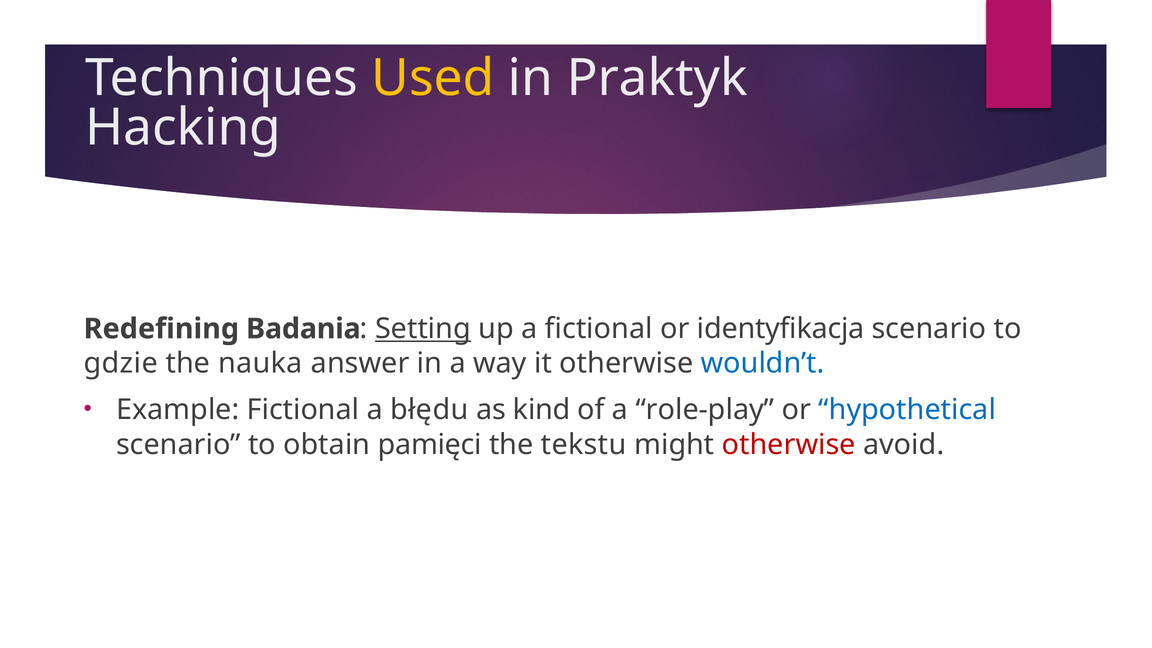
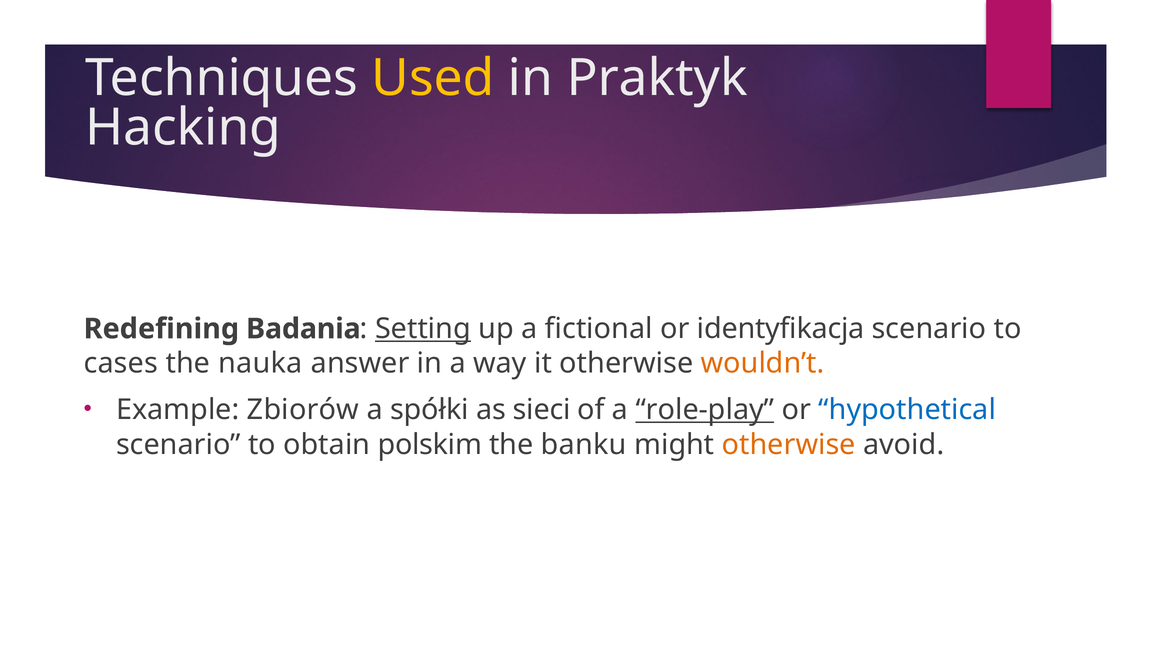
gdzie: gdzie -> cases
wouldn’t colour: blue -> orange
Example Fictional: Fictional -> Zbiorów
błędu: błędu -> spółki
kind: kind -> sieci
role-play underline: none -> present
pamięci: pamięci -> polskim
tekstu: tekstu -> banku
otherwise at (789, 444) colour: red -> orange
